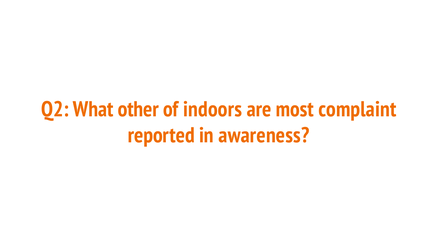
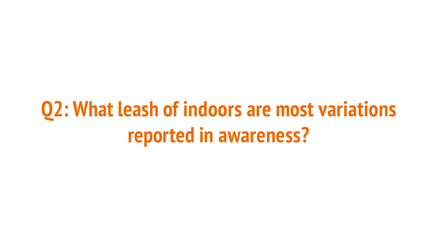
other: other -> leash
complaint: complaint -> variations
